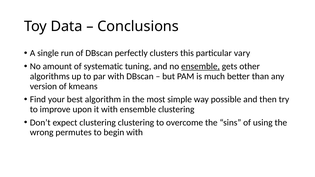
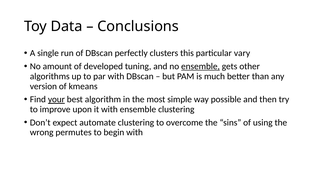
systematic: systematic -> developed
your underline: none -> present
expect clustering: clustering -> automate
